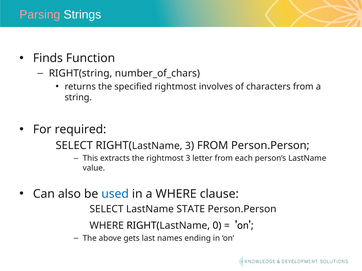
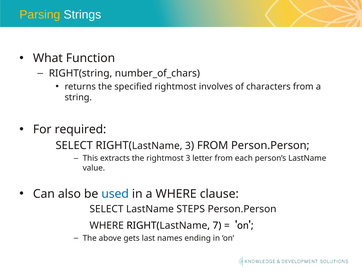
Parsing colour: pink -> yellow
Finds: Finds -> What
STATE: STATE -> STEPS
0: 0 -> 7
